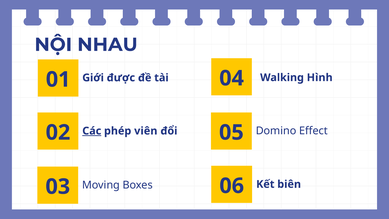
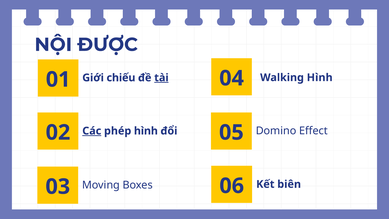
NHAU: NHAU -> ĐƯỢC
được: được -> chiếu
tài underline: none -> present
phép viên: viên -> hình
